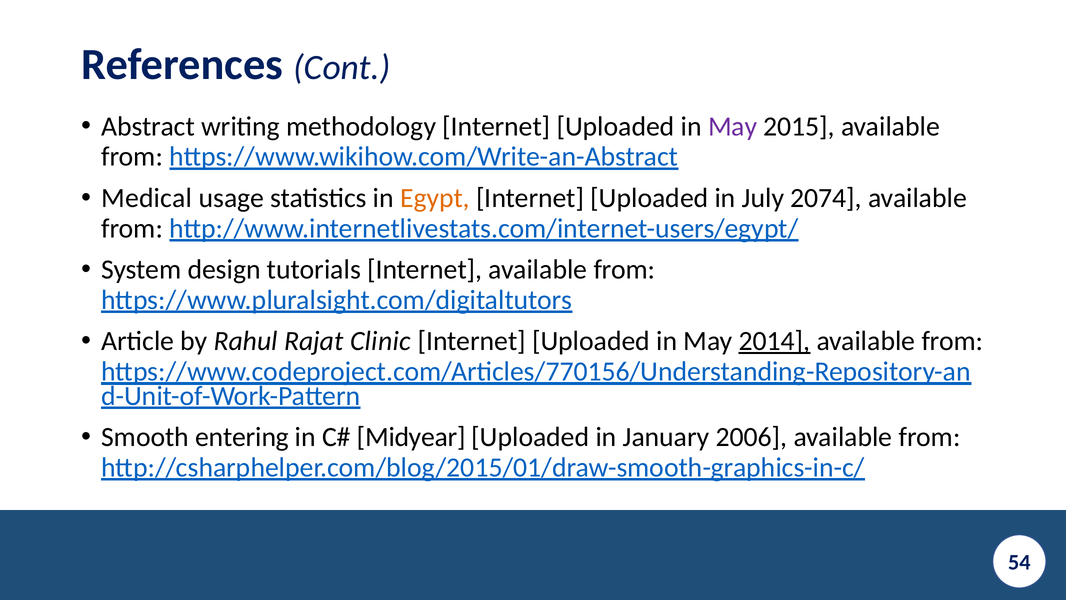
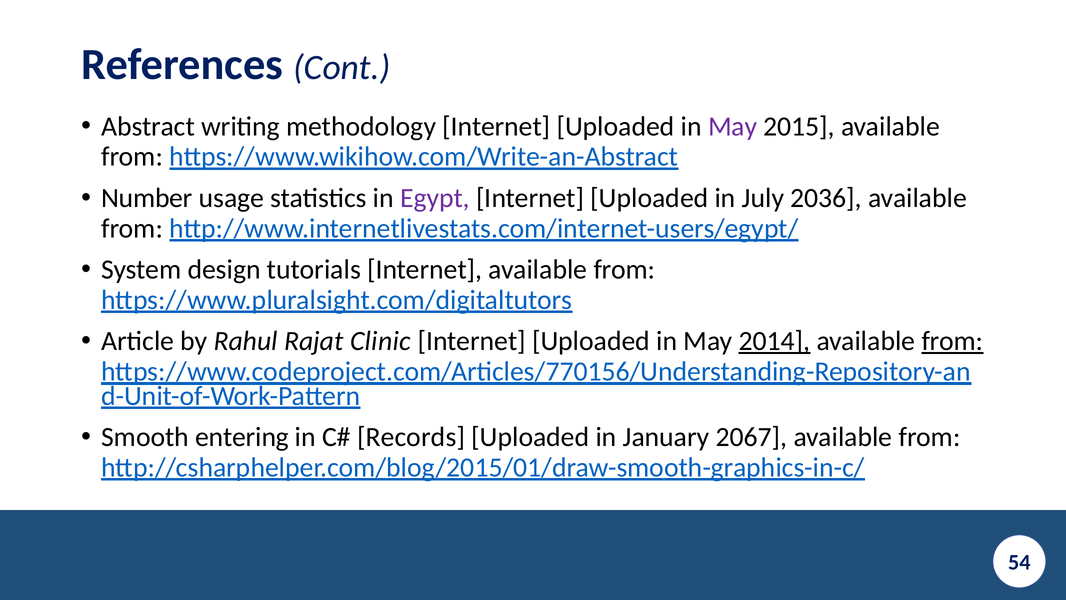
Medical: Medical -> Number
Egypt colour: orange -> purple
2074: 2074 -> 2036
from at (952, 341) underline: none -> present
Midyear: Midyear -> Records
2006: 2006 -> 2067
